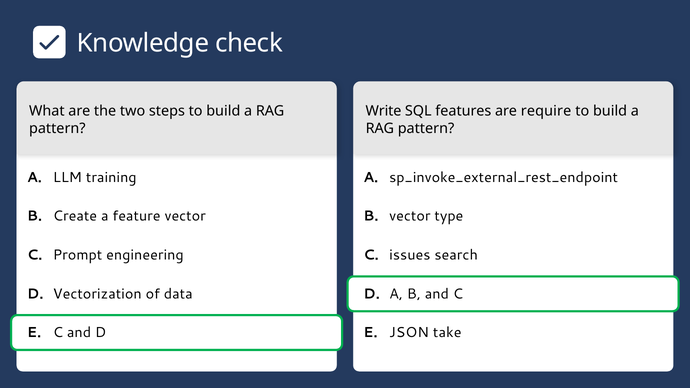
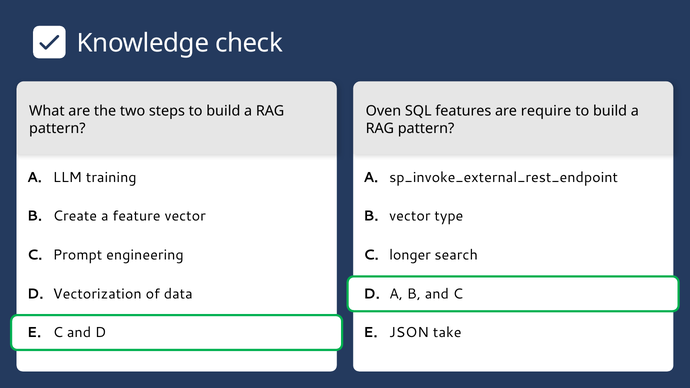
Write: Write -> Oven
issues: issues -> longer
